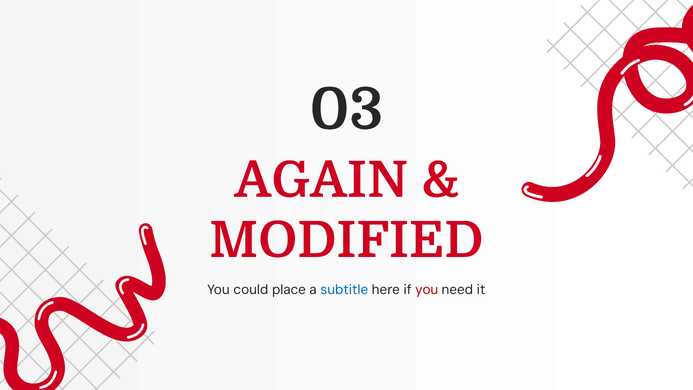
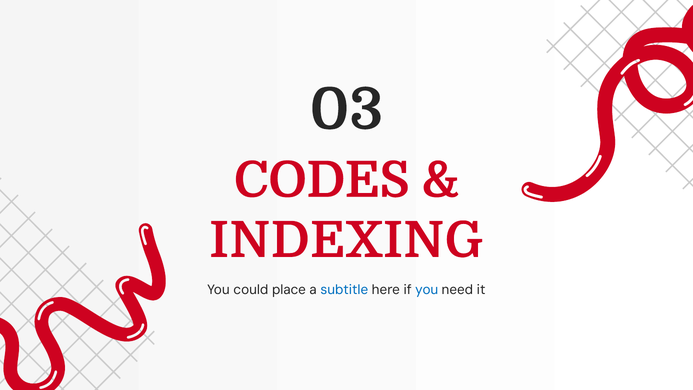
AGAIN: AGAIN -> CODES
MODIFIED: MODIFIED -> INDEXING
you at (427, 290) colour: red -> blue
